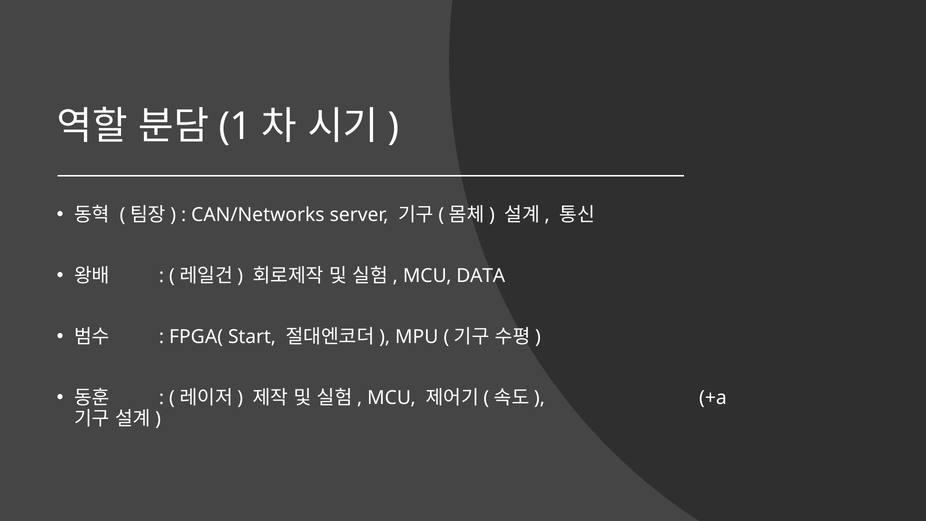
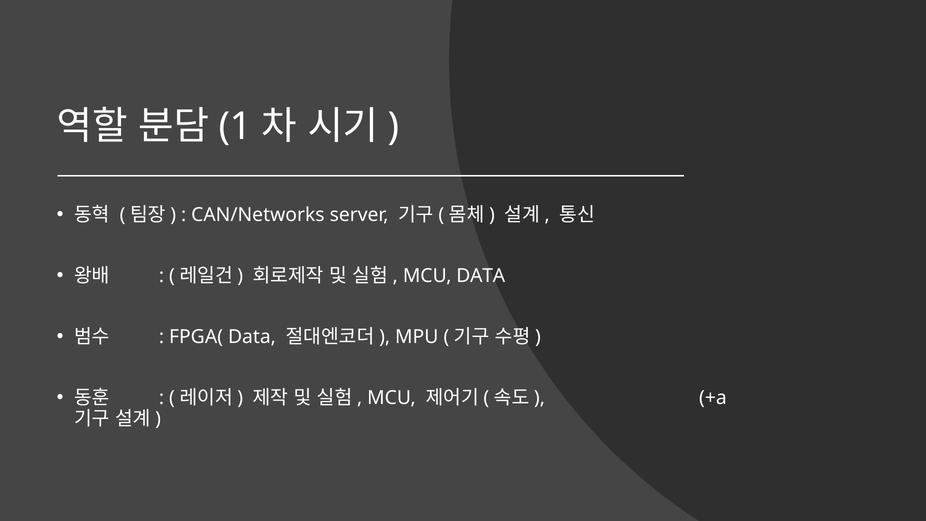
FPGA( Start: Start -> Data
